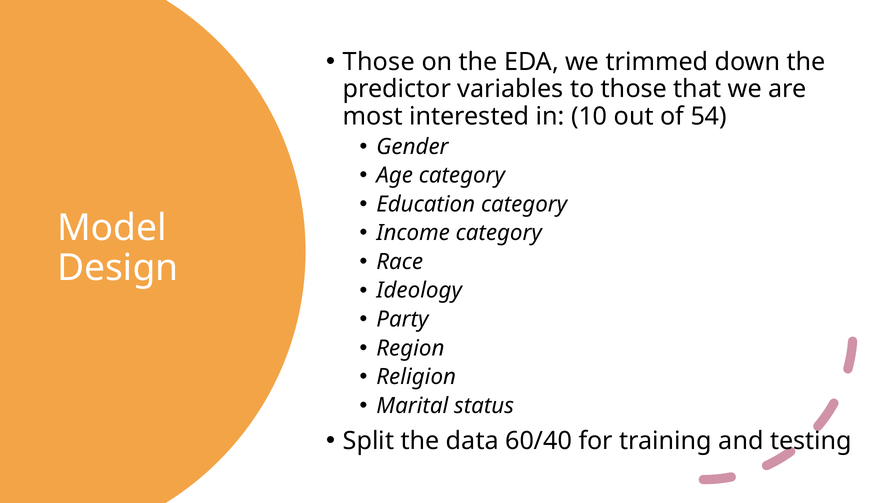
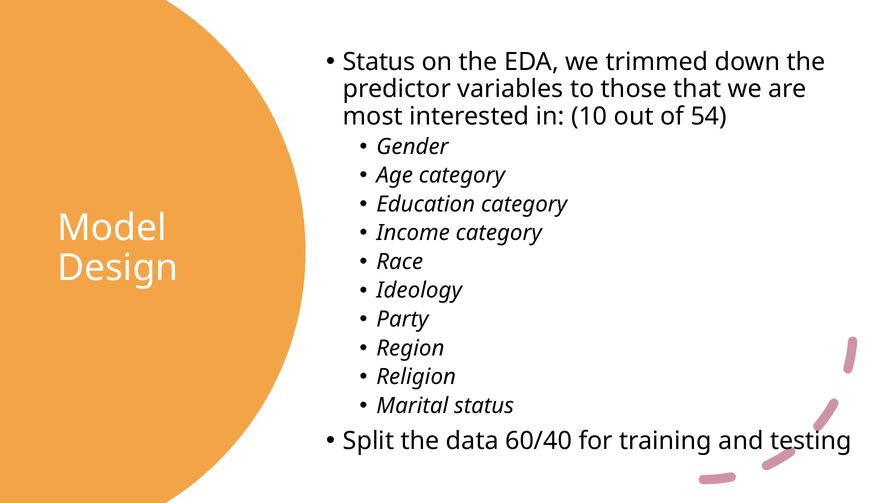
Those at (379, 62): Those -> Status
